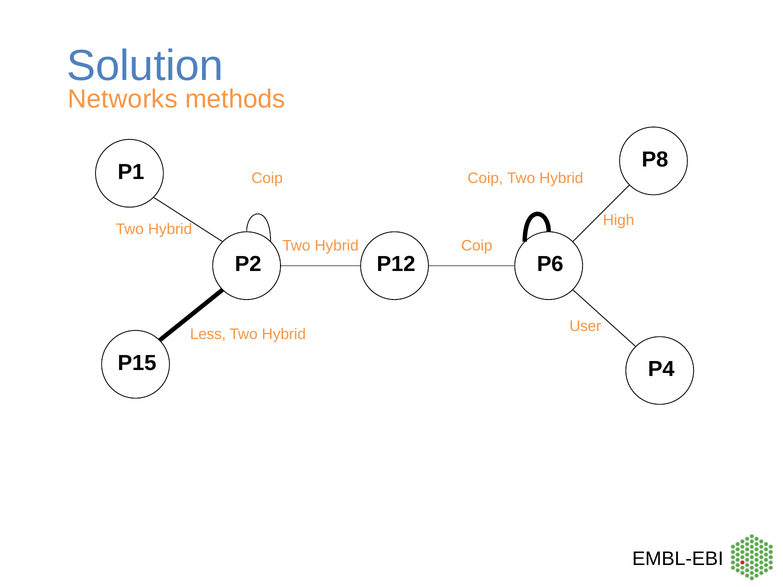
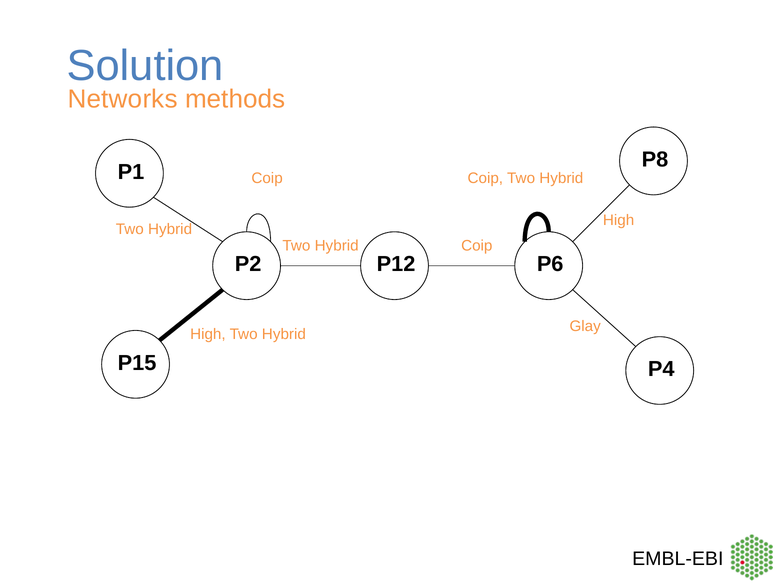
User: User -> Glay
Less at (208, 334): Less -> High
